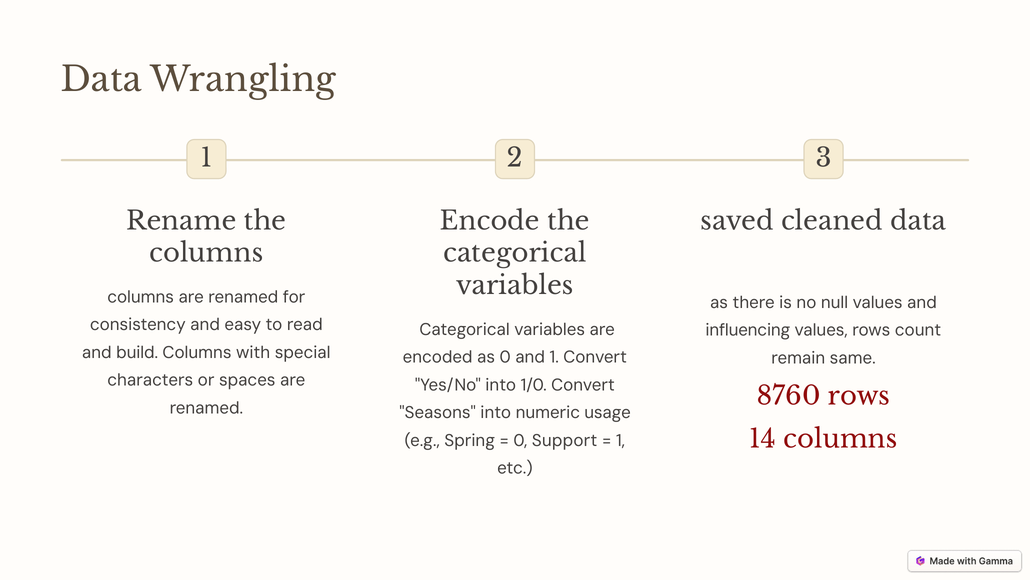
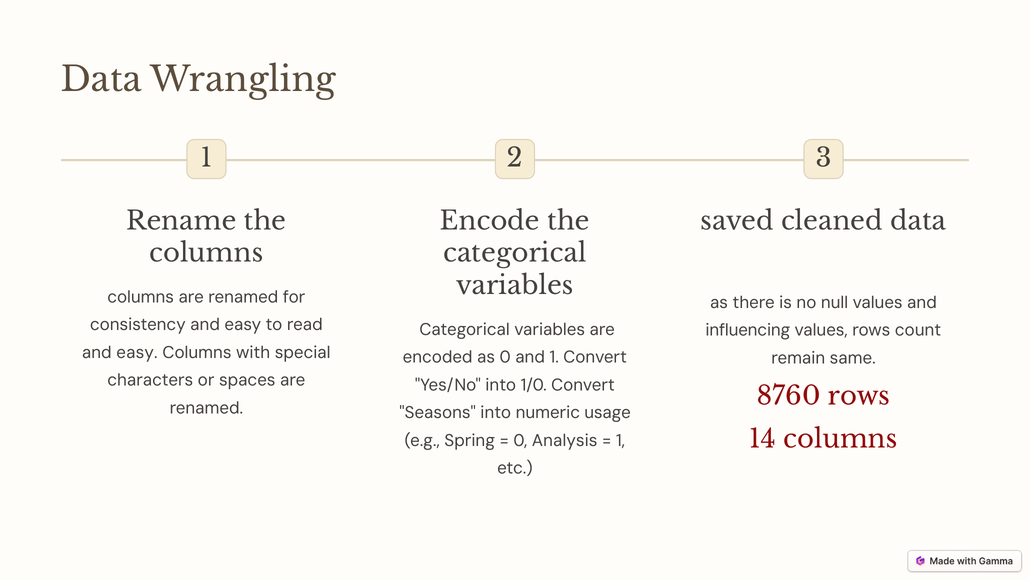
build at (137, 352): build -> easy
Support: Support -> Analysis
